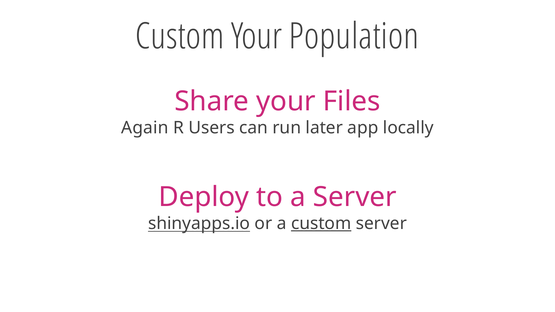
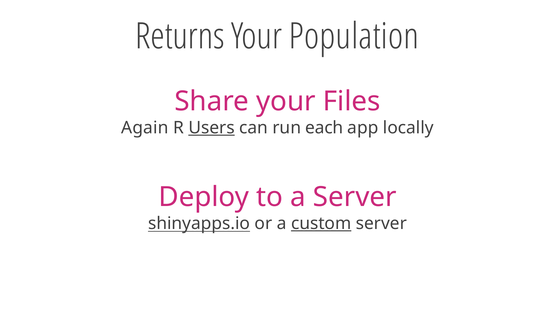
Custom at (180, 37): Custom -> Returns
Users underline: none -> present
later: later -> each
